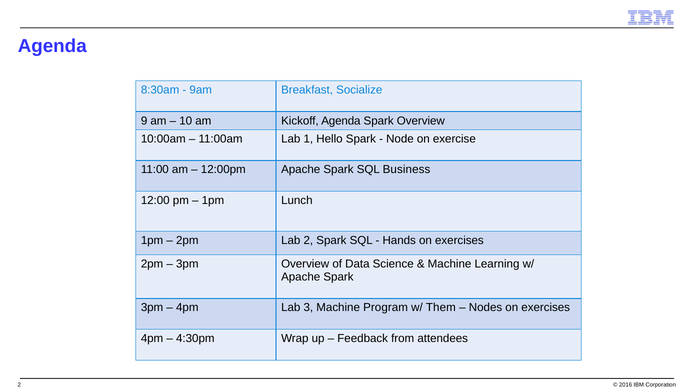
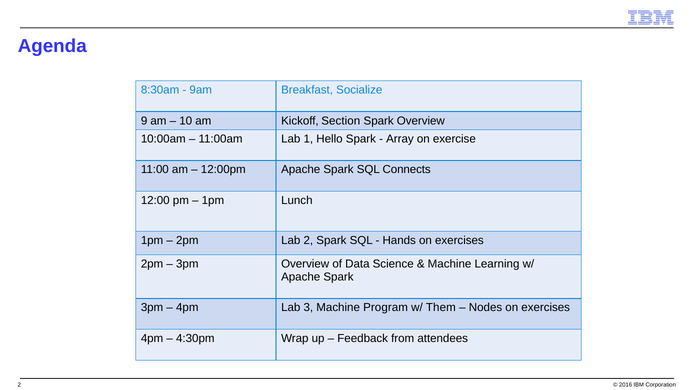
Kickoff Agenda: Agenda -> Section
Node: Node -> Array
Business: Business -> Connects
